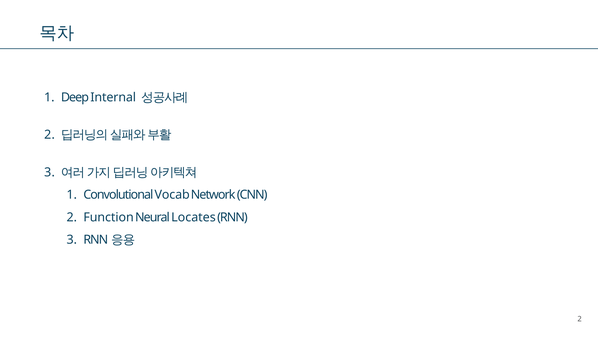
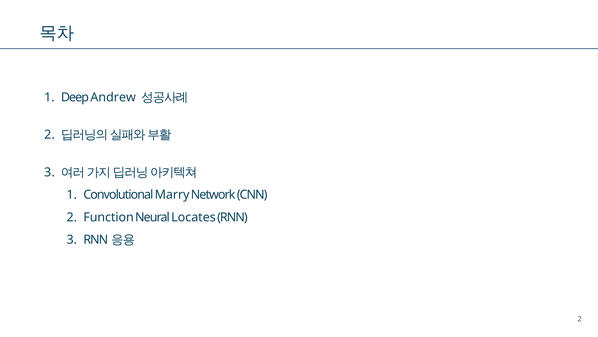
Internal: Internal -> Andrew
Vocab: Vocab -> Marry
